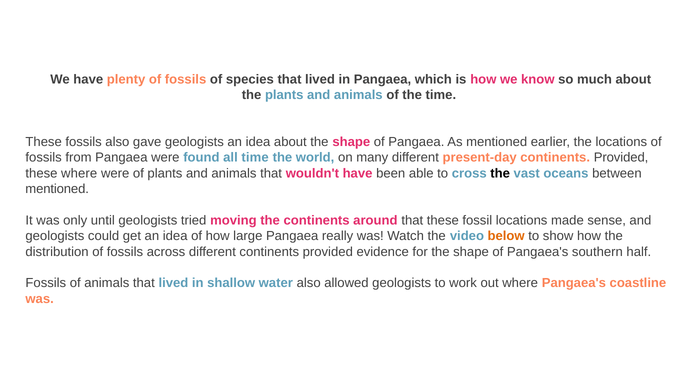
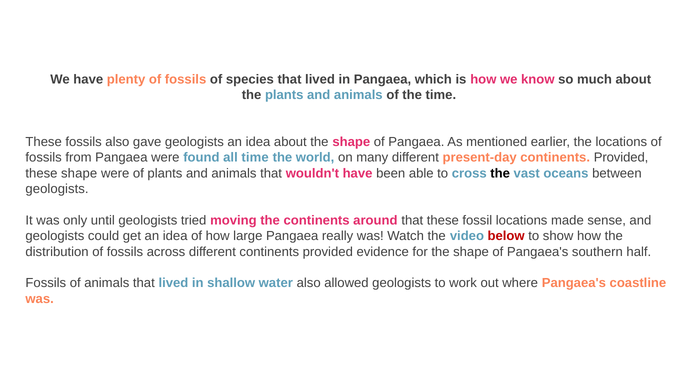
these where: where -> shape
mentioned at (57, 189): mentioned -> geologists
below colour: orange -> red
